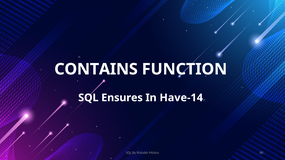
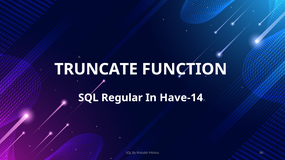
CONTAINS: CONTAINS -> TRUNCATE
Ensures: Ensures -> Regular
